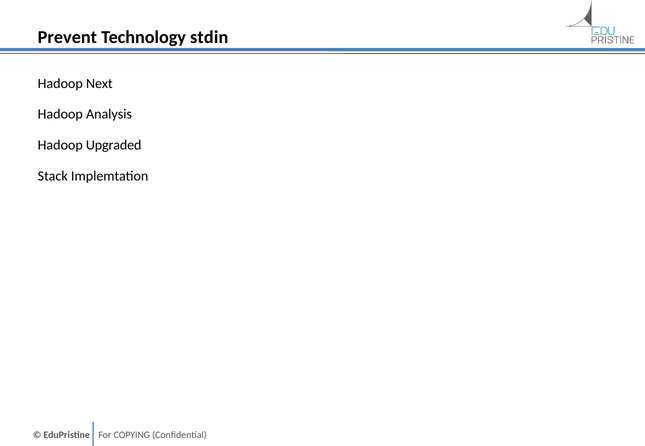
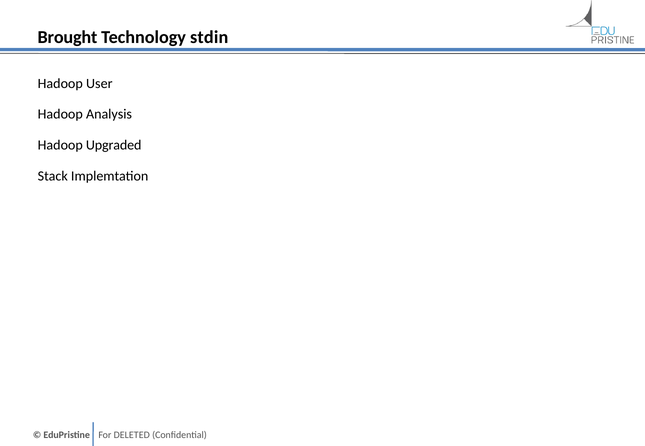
Prevent: Prevent -> Brought
Next: Next -> User
COPYING: COPYING -> DELETED
